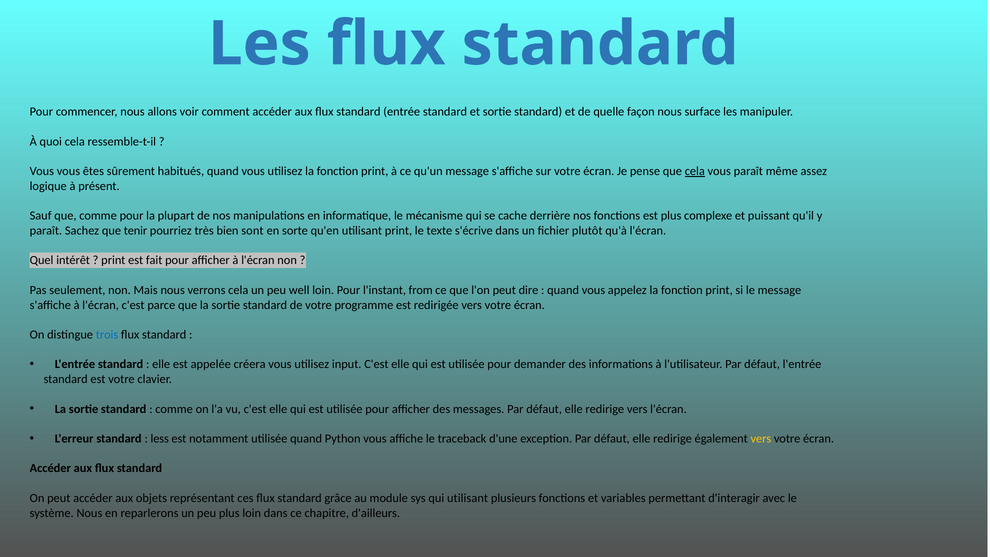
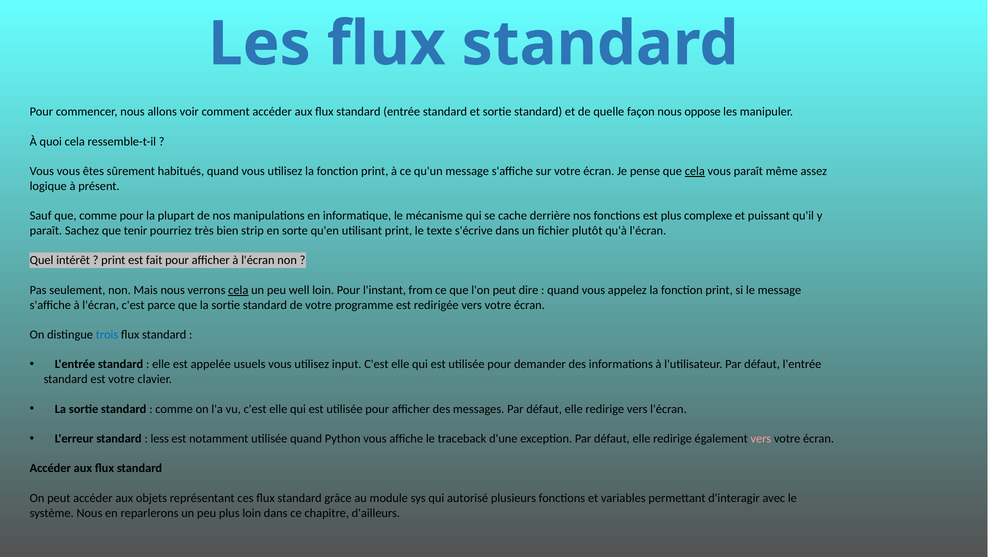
surface: surface -> oppose
sont: sont -> strip
cela at (238, 290) underline: none -> present
créera: créera -> usuels
vers at (761, 439) colour: yellow -> pink
qui utilisant: utilisant -> autorisé
